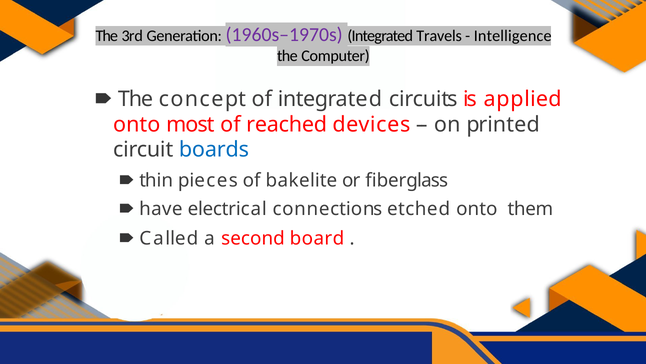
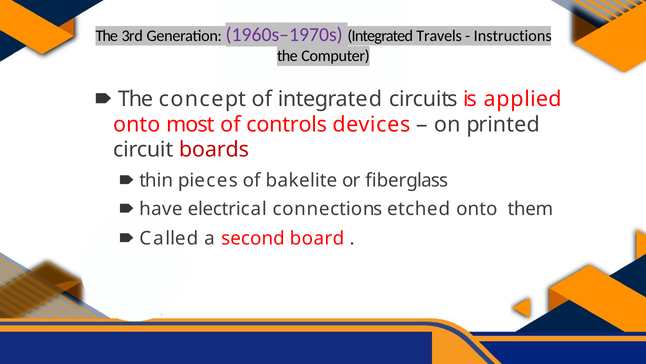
Intelligence: Intelligence -> Instructions
reached: reached -> controls
boards colour: blue -> red
